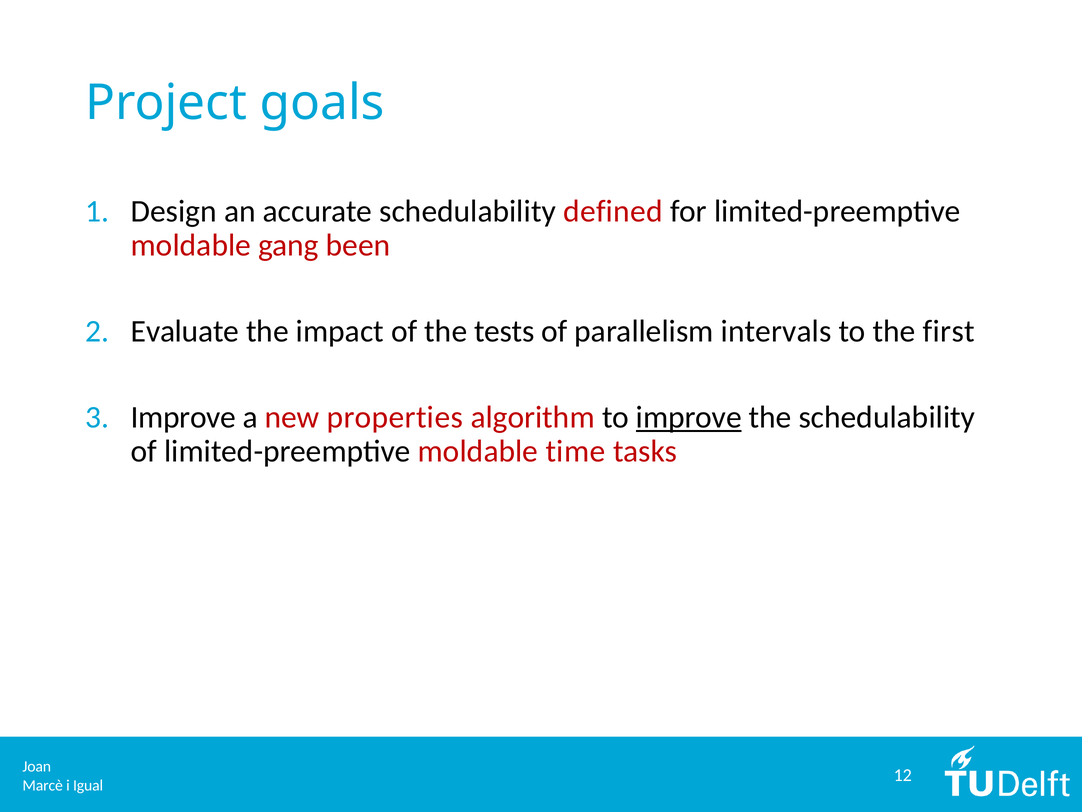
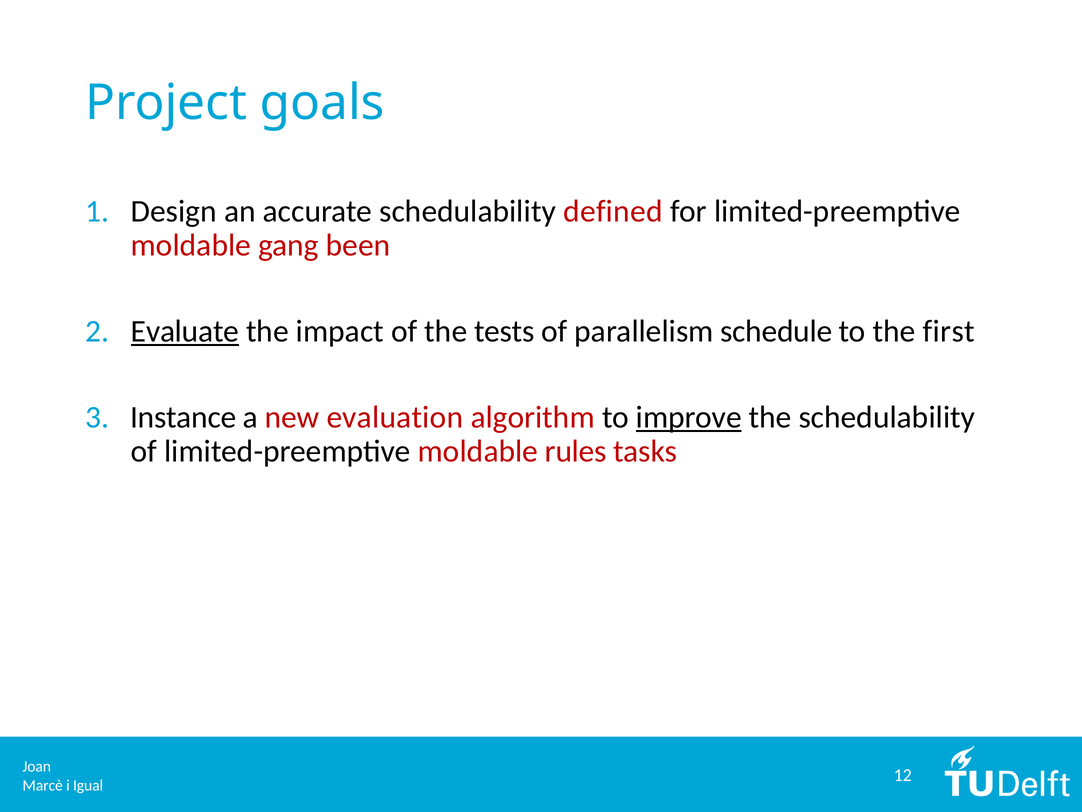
Evaluate underline: none -> present
intervals: intervals -> schedule
Improve at (183, 417): Improve -> Instance
properties: properties -> evaluation
time: time -> rules
